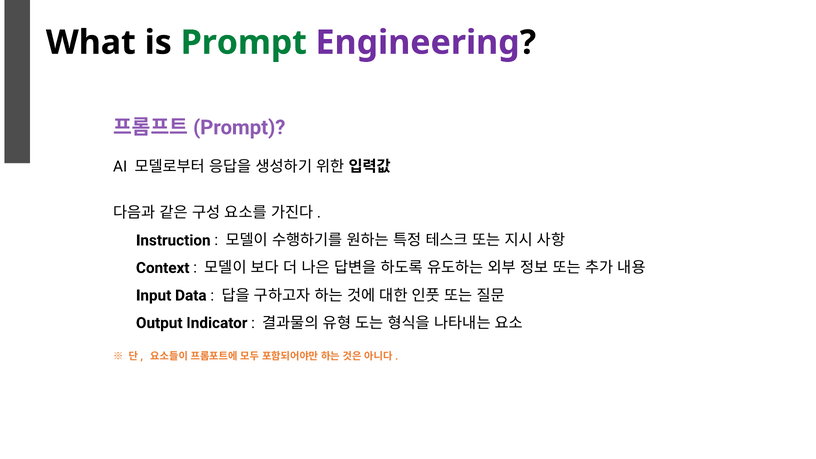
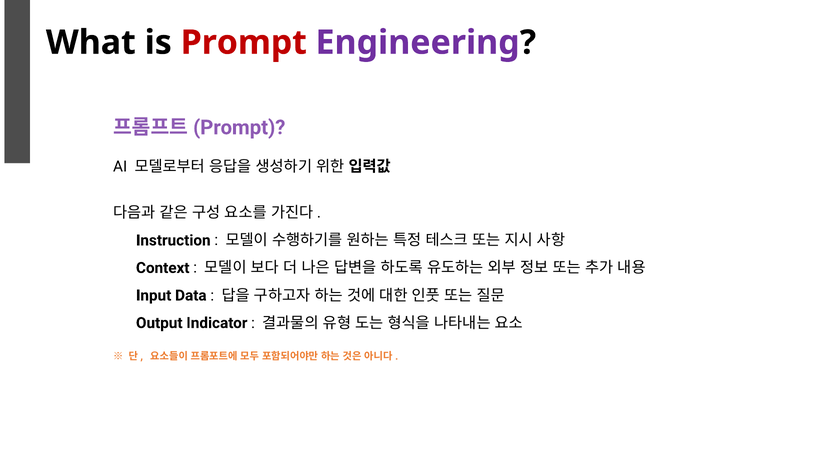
Prompt colour: green -> red
